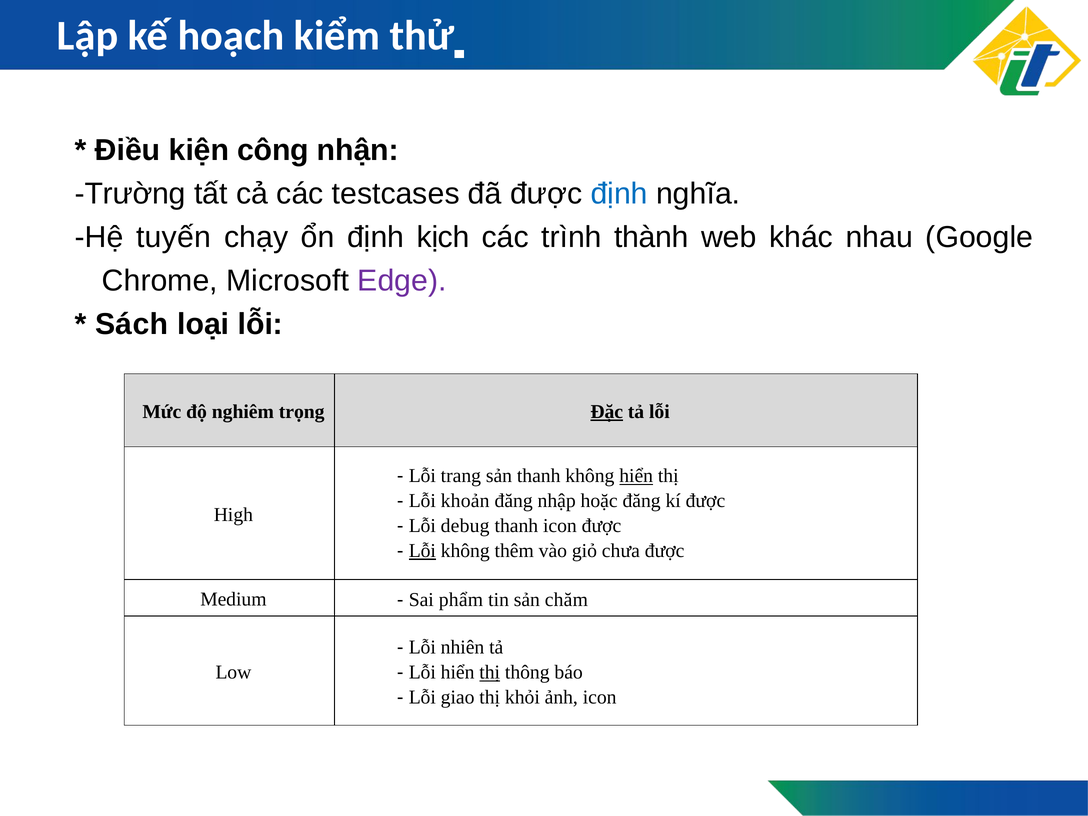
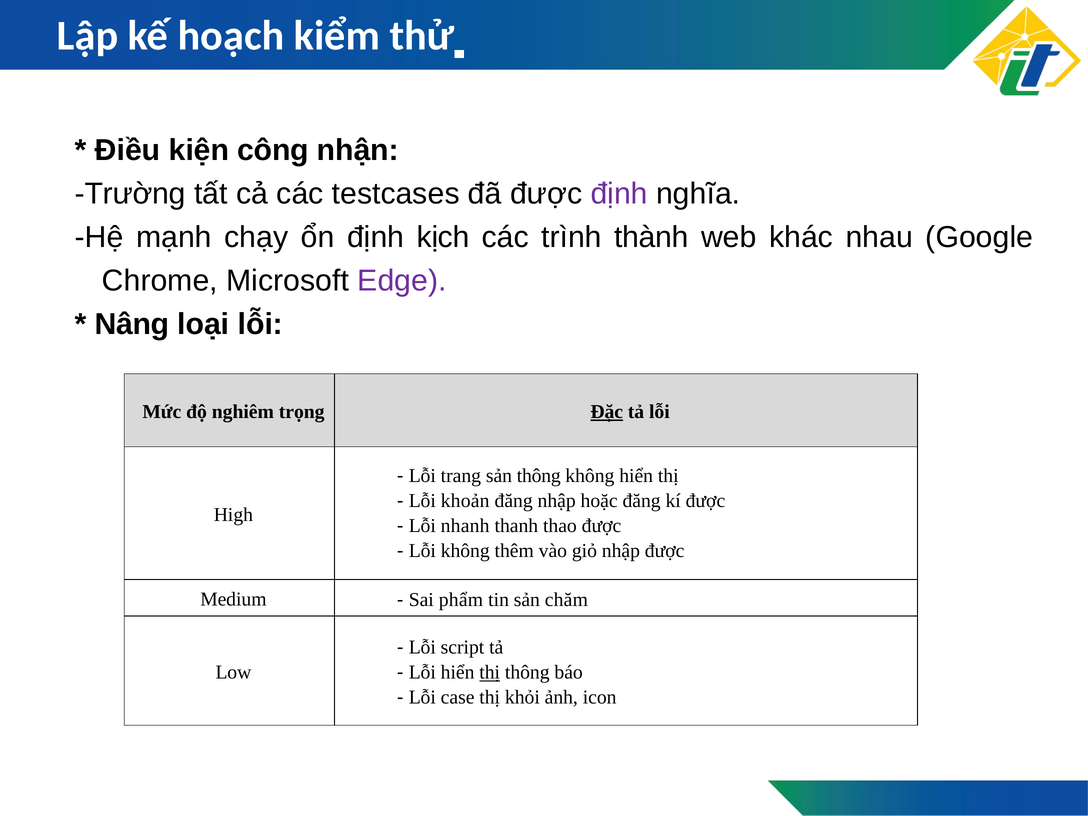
định at (619, 194) colour: blue -> purple
tuyến: tuyến -> mạnh
Sách: Sách -> Nâng
sản thanh: thanh -> thông
hiển at (636, 476) underline: present -> none
debug: debug -> nhanh
thanh icon: icon -> thao
Lỗi at (422, 551) underline: present -> none
giỏ chưa: chưa -> nhập
nhiên: nhiên -> script
giao: giao -> case
